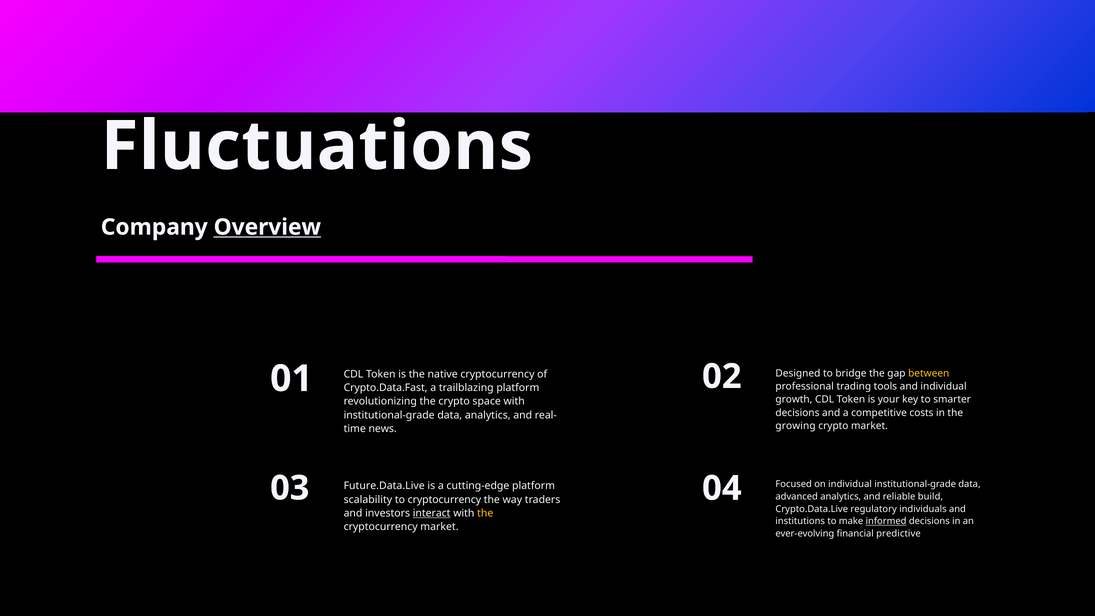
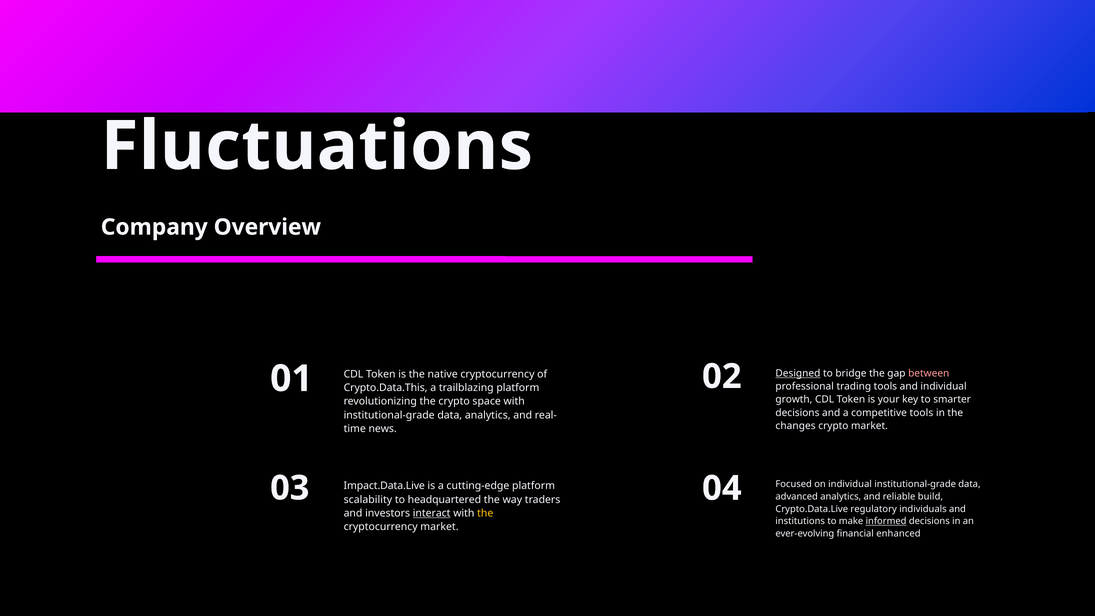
Overview underline: present -> none
Designed underline: none -> present
between colour: yellow -> pink
Crypto.Data.Fast: Crypto.Data.Fast -> Crypto.Data.This
competitive costs: costs -> tools
growing: growing -> changes
Future.Data.Live: Future.Data.Live -> Impact.Data.Live
to cryptocurrency: cryptocurrency -> headquartered
predictive: predictive -> enhanced
